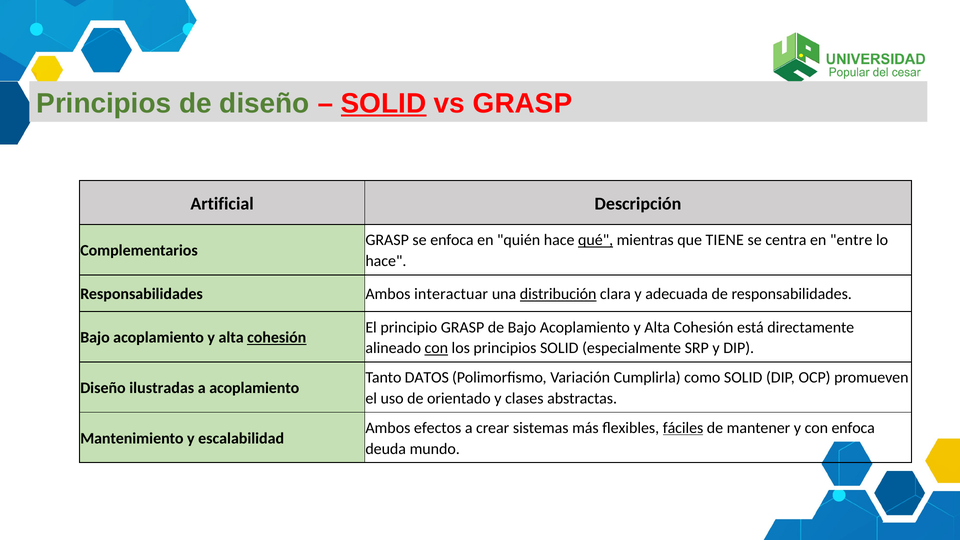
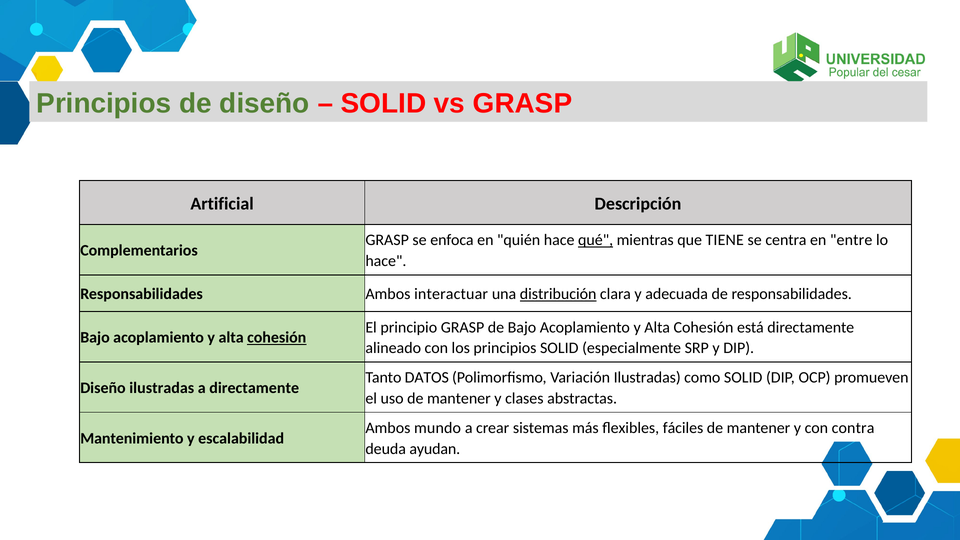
SOLID at (384, 103) underline: present -> none
con at (436, 348) underline: present -> none
Variación Cumplirla: Cumplirla -> Ilustradas
a acoplamiento: acoplamiento -> directamente
uso de orientado: orientado -> mantener
efectos: efectos -> mundo
fáciles underline: present -> none
con enfoca: enfoca -> contra
mundo: mundo -> ayudan
